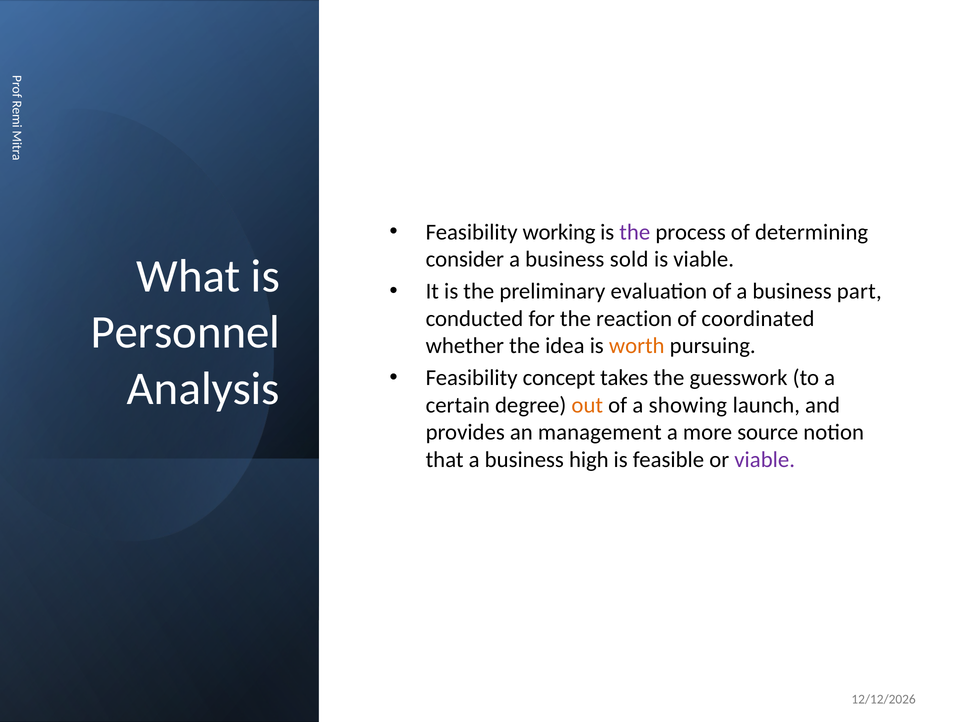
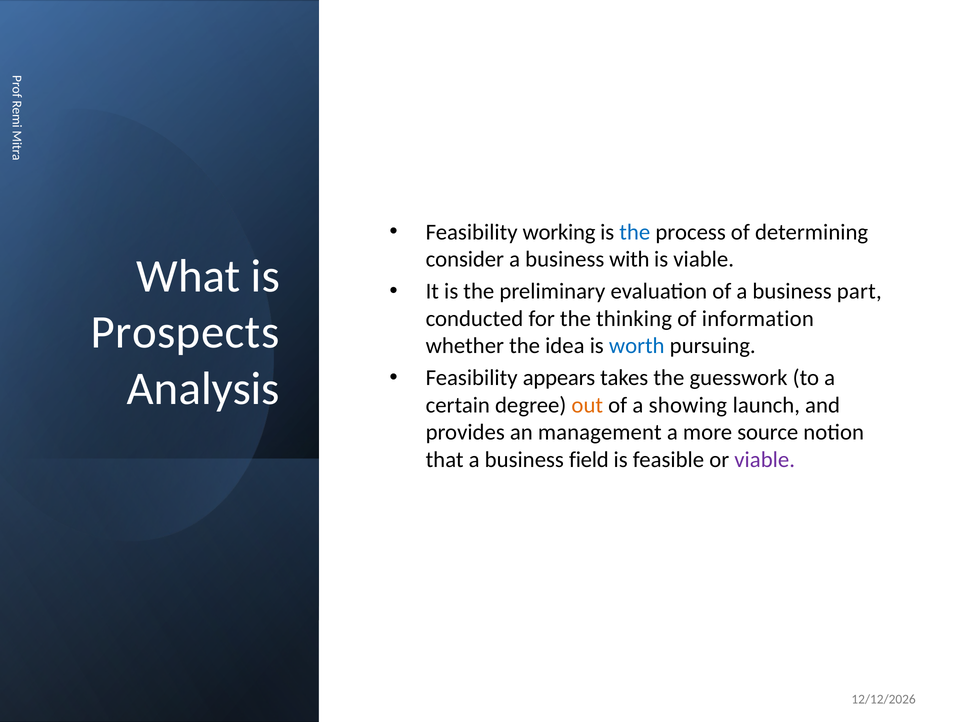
the at (635, 232) colour: purple -> blue
sold: sold -> with
reaction: reaction -> thinking
coordinated: coordinated -> information
Personnel: Personnel -> Prospects
worth colour: orange -> blue
concept: concept -> appears
high: high -> field
